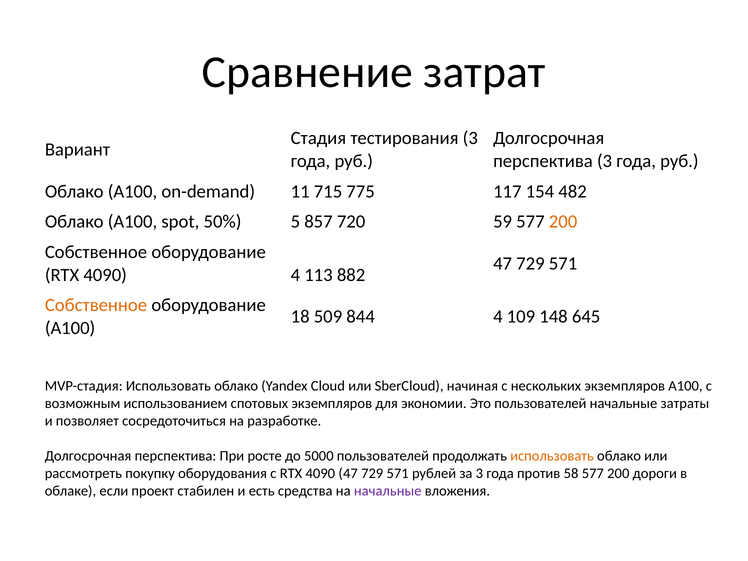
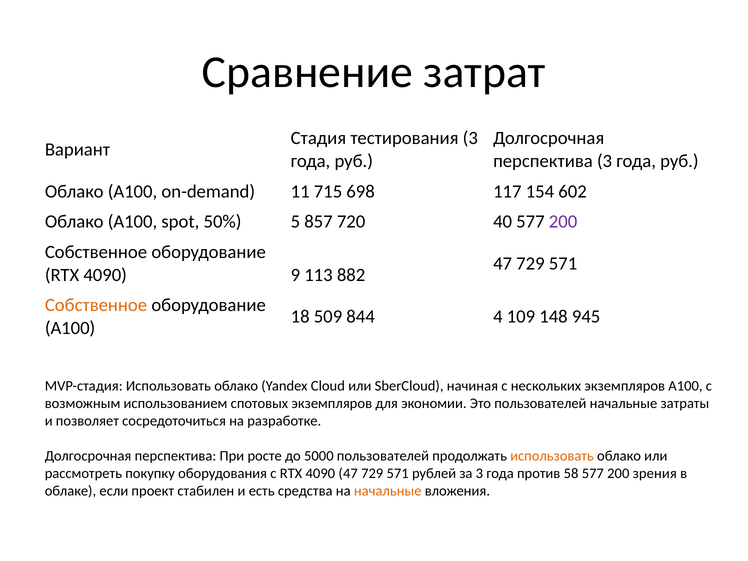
775: 775 -> 698
482: 482 -> 602
59: 59 -> 40
200 at (563, 222) colour: orange -> purple
4090 4: 4 -> 9
645: 645 -> 945
дороги: дороги -> зрения
начальные at (388, 491) colour: purple -> orange
